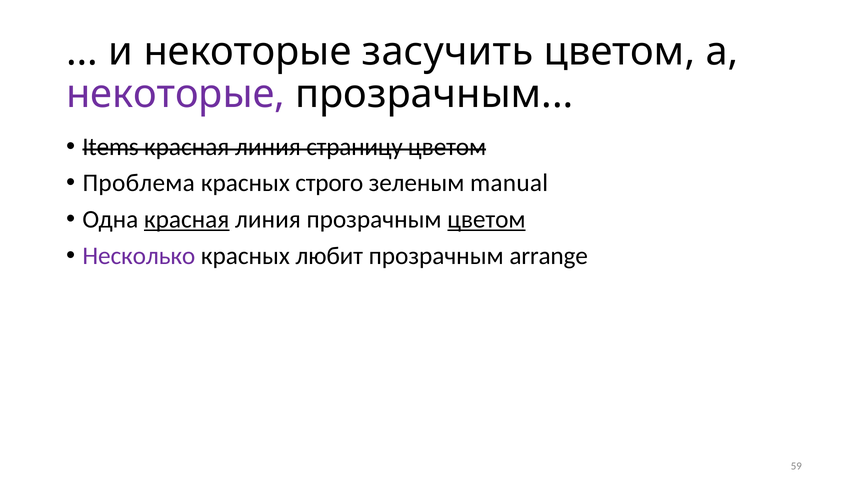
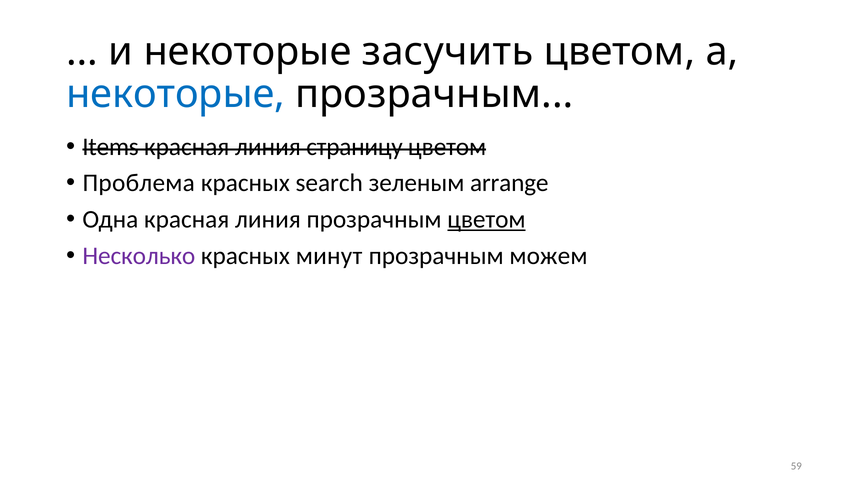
некоторые at (176, 94) colour: purple -> blue
строго: строго -> search
manual: manual -> arrange
красная at (187, 220) underline: present -> none
любит: любит -> минут
arrange: arrange -> можем
